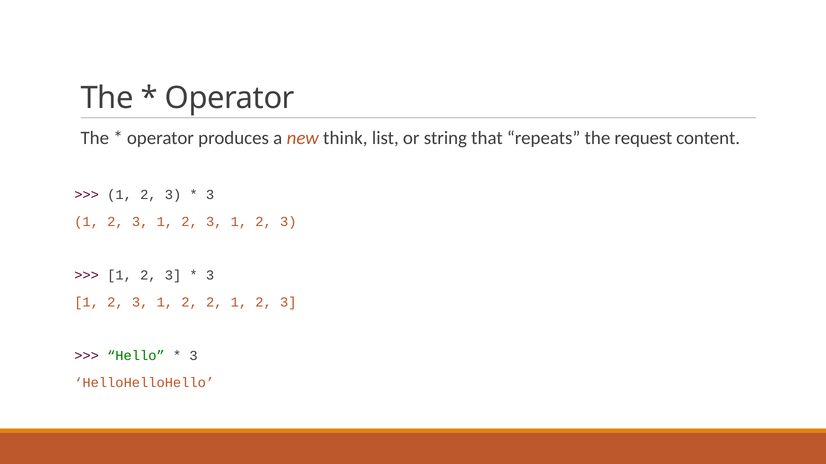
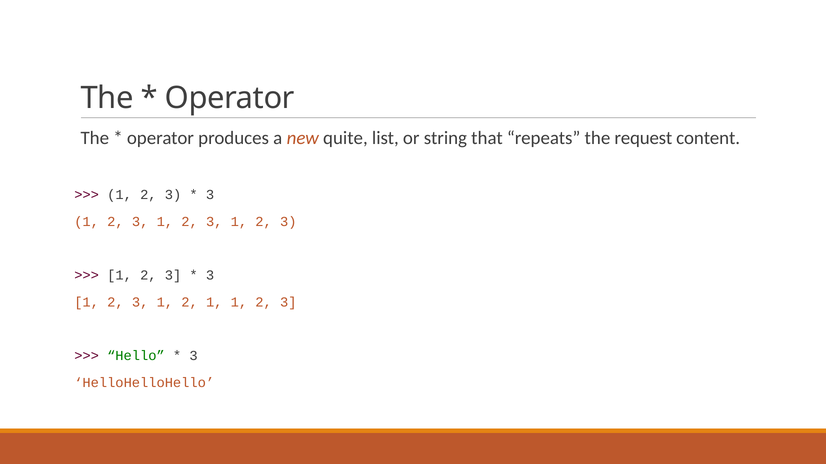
think: think -> quite
2 2: 2 -> 1
